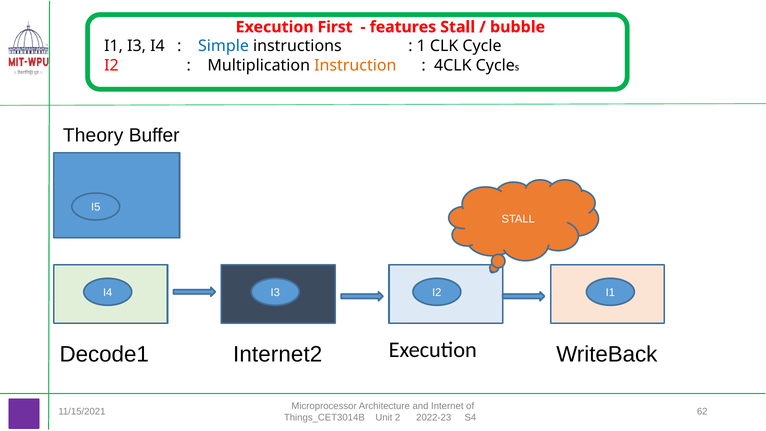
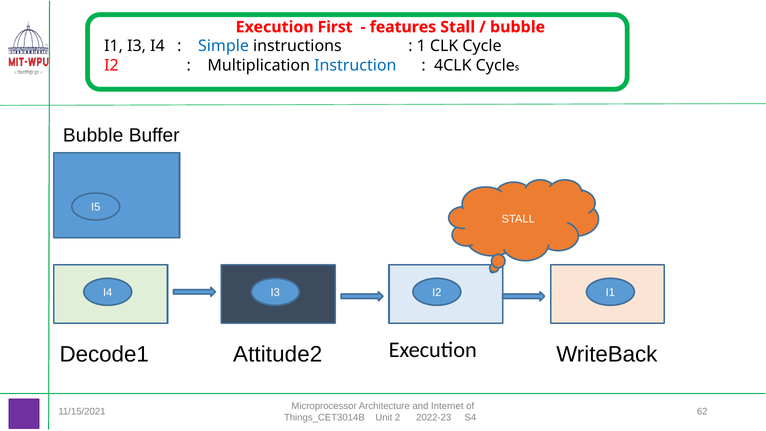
Instruction colour: orange -> blue
Theory at (93, 135): Theory -> Bubble
Internet2: Internet2 -> Attitude2
